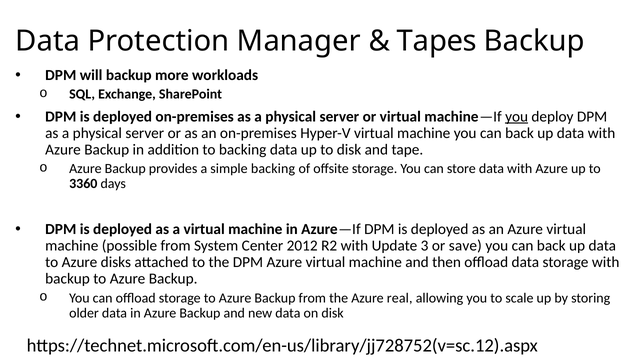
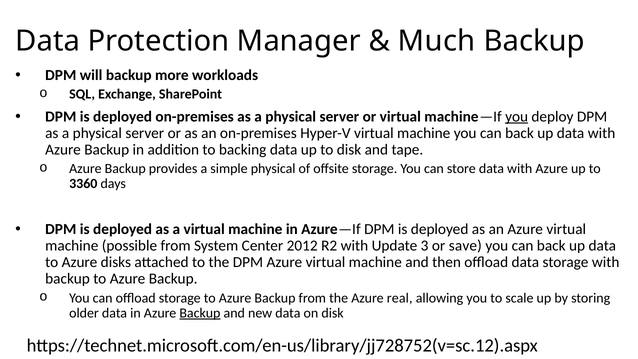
Tapes: Tapes -> Much
simple backing: backing -> physical
Backup at (200, 313) underline: none -> present
